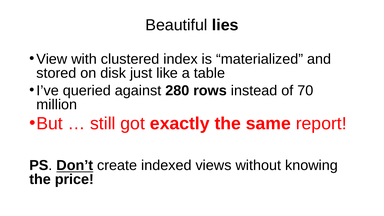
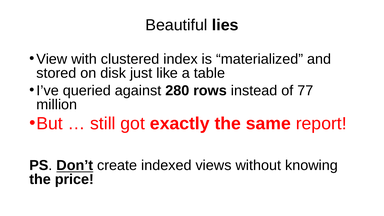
70: 70 -> 77
